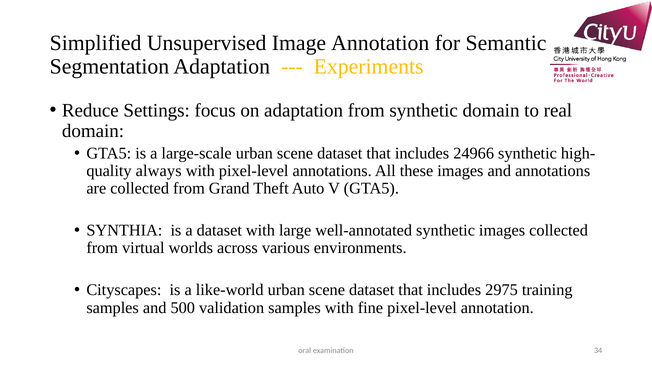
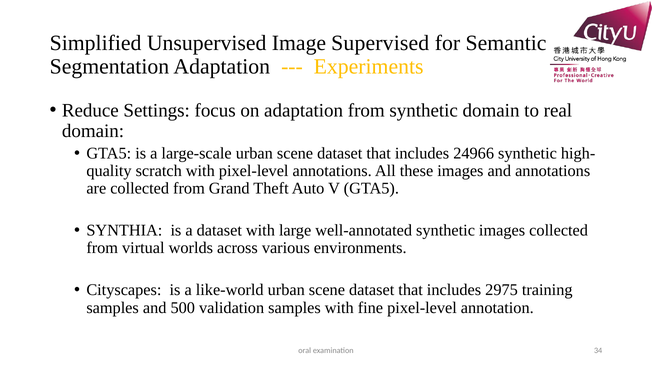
Image Annotation: Annotation -> Supervised
always: always -> scratch
